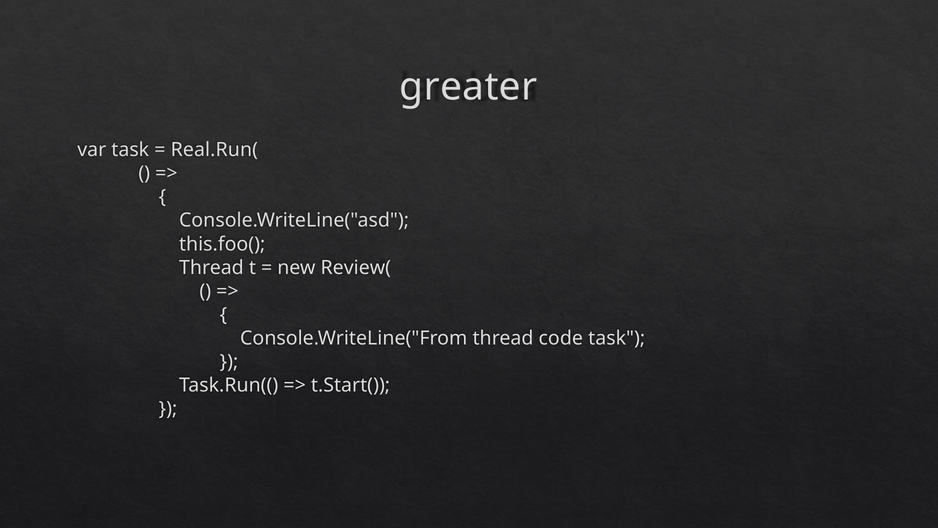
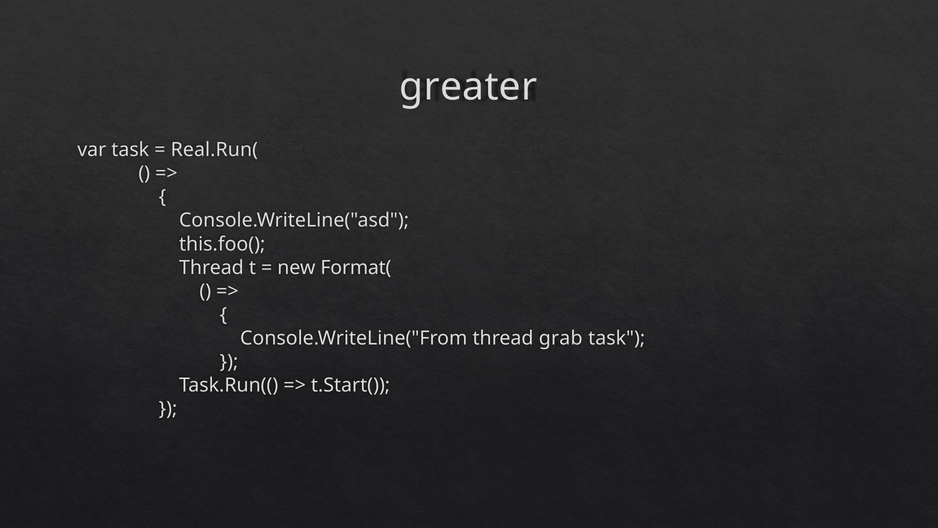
Review(: Review( -> Format(
code: code -> grab
